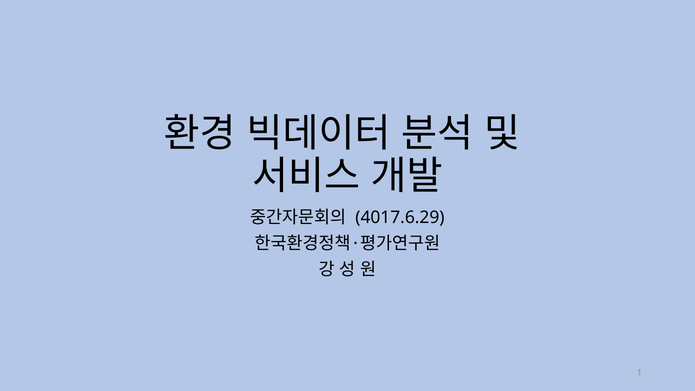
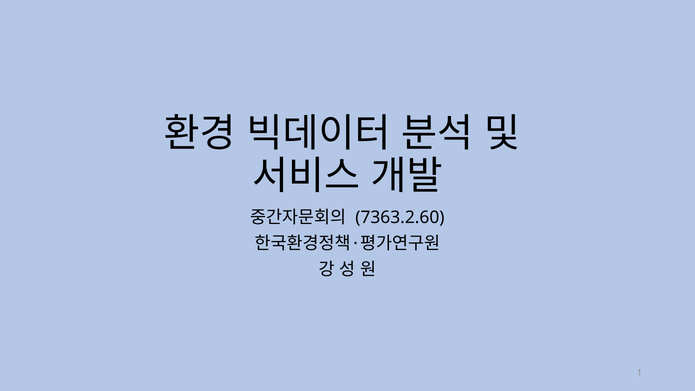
4017.6.29: 4017.6.29 -> 7363.2.60
